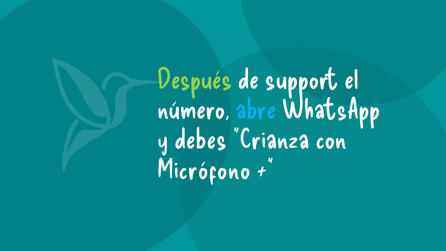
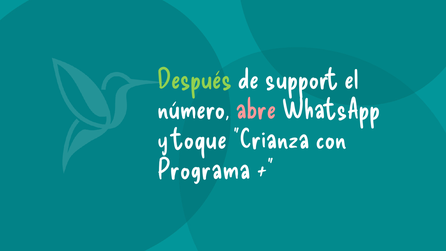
abre colour: light blue -> pink
debes: debes -> toque
Micrófono: Micrófono -> Programa
